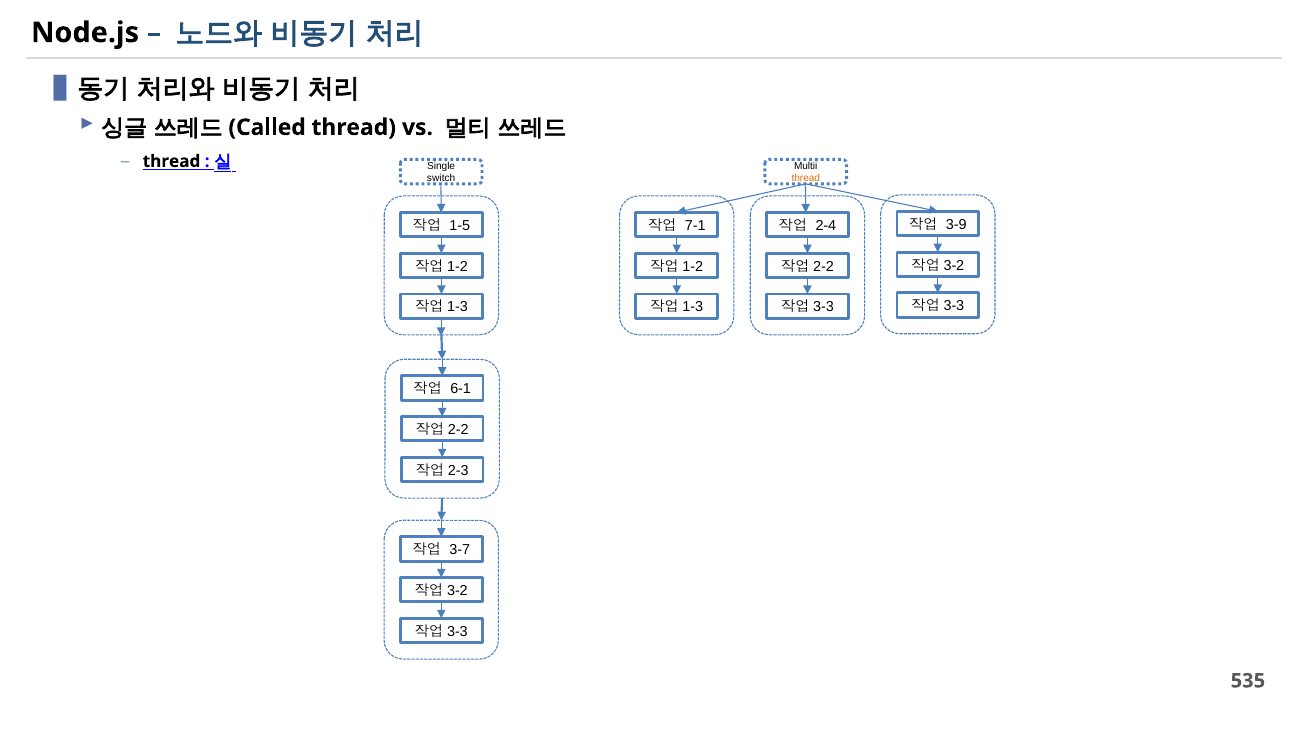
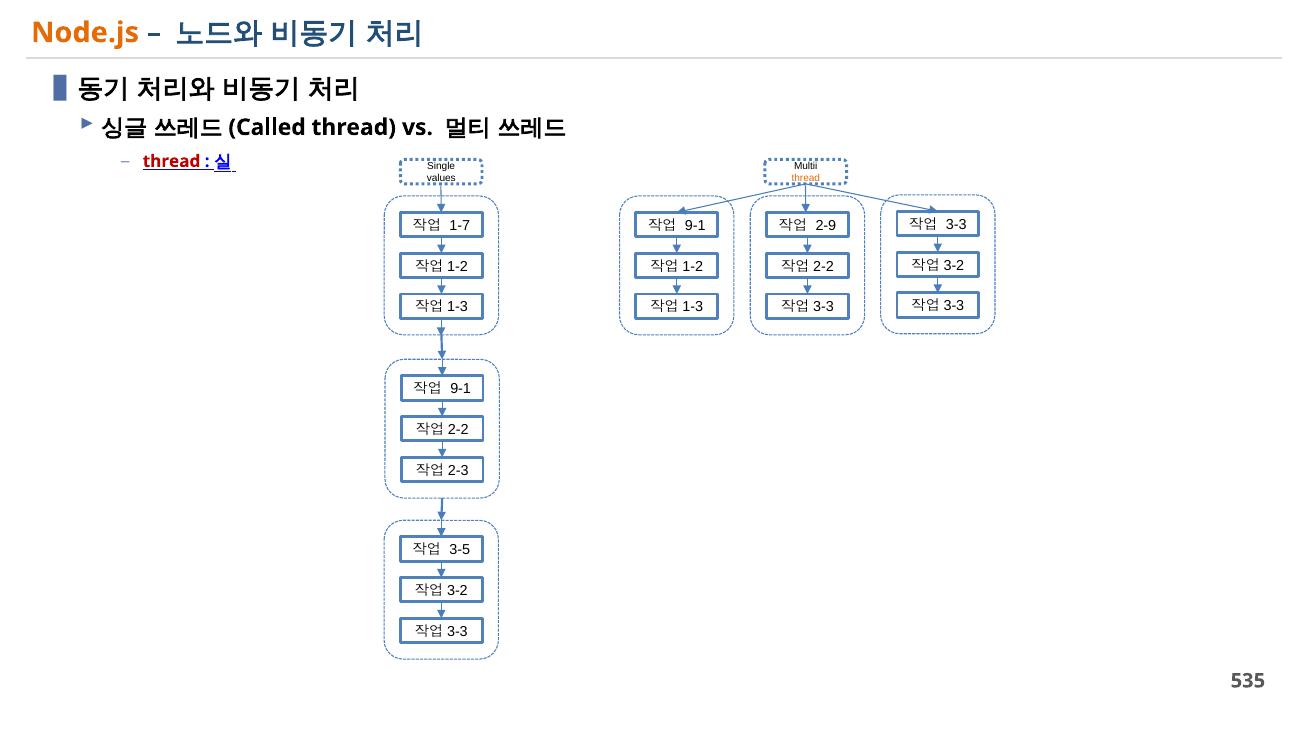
Node.js colour: black -> orange
thread at (171, 161) colour: black -> red
switch: switch -> values
3-9: 3-9 -> 3-3
1-5: 1-5 -> 1-7
7-1 at (695, 226): 7-1 -> 9-1
2-4: 2-4 -> 2-9
6-1 at (461, 389): 6-1 -> 9-1
3-7: 3-7 -> 3-5
